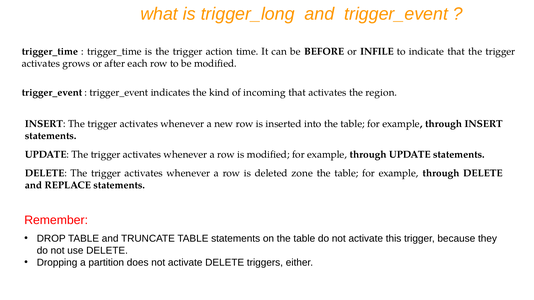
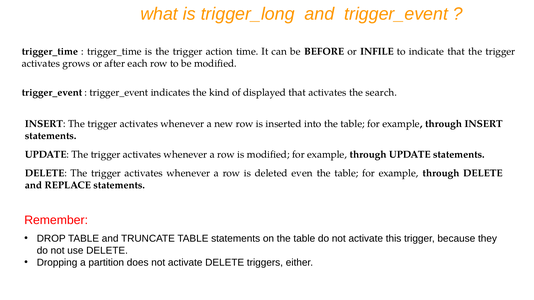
incoming: incoming -> displayed
region: region -> search
zone: zone -> even
